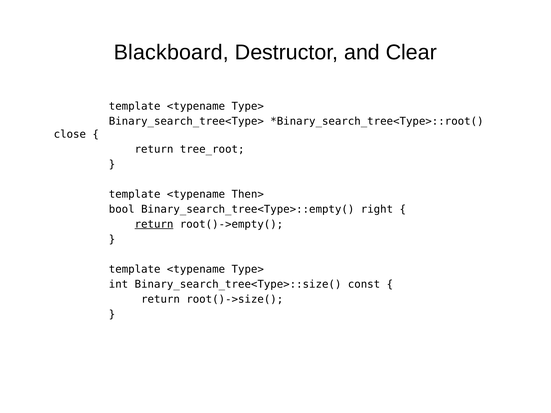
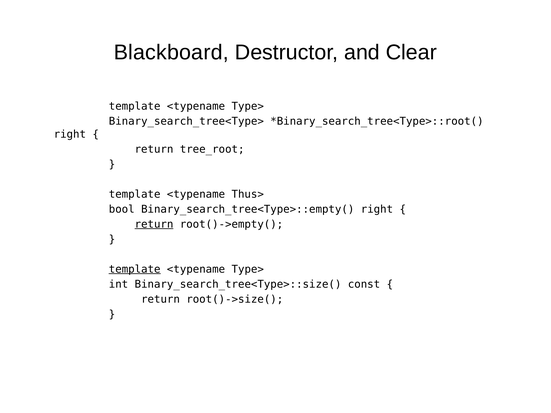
close at (70, 134): close -> right
Then>: Then> -> Thus>
template at (135, 269) underline: none -> present
